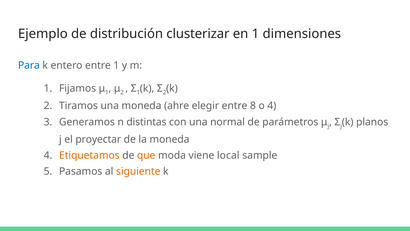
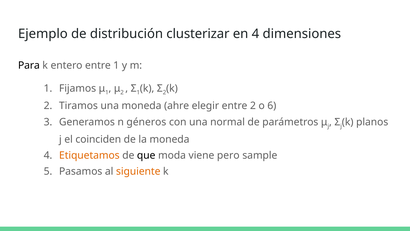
en 1: 1 -> 4
Para colour: blue -> black
entre 8: 8 -> 2
o 4: 4 -> 6
distintas: distintas -> géneros
proyectar: proyectar -> coinciden
que colour: orange -> black
local: local -> pero
